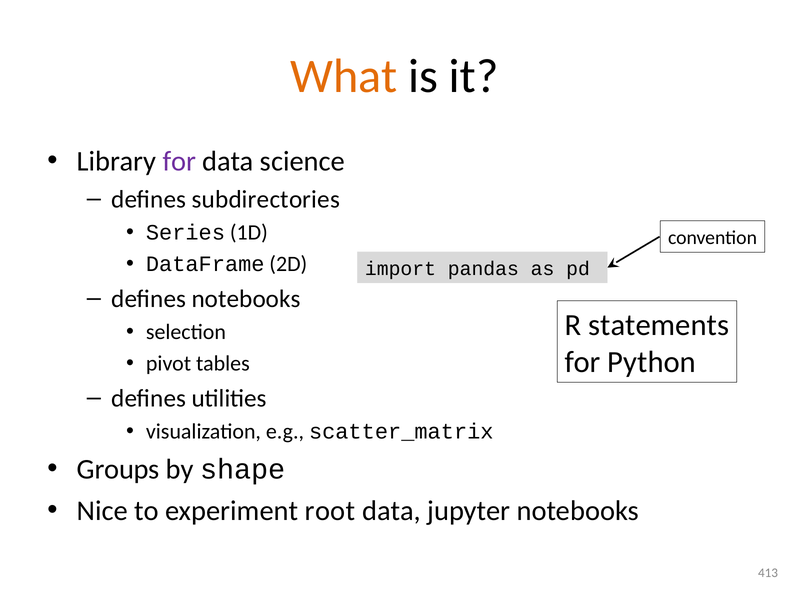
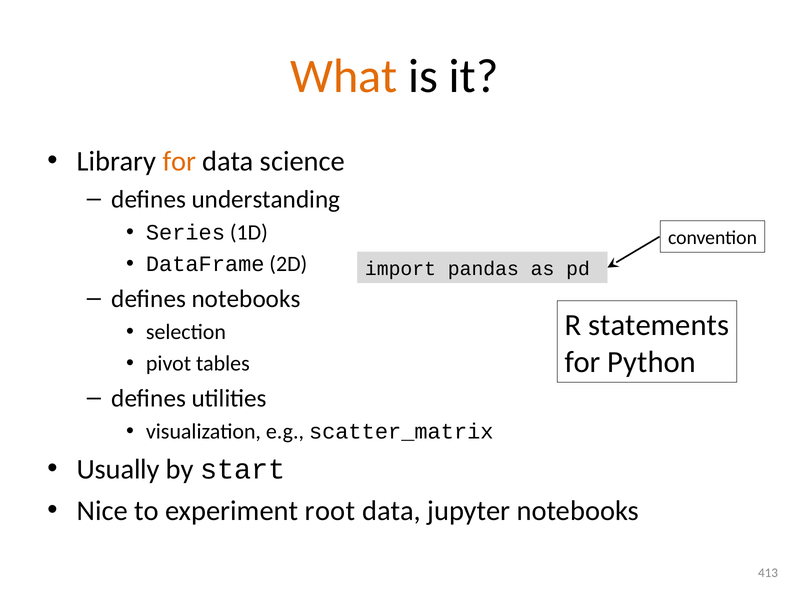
for at (179, 161) colour: purple -> orange
subdirectories: subdirectories -> understanding
Groups: Groups -> Usually
shape: shape -> start
